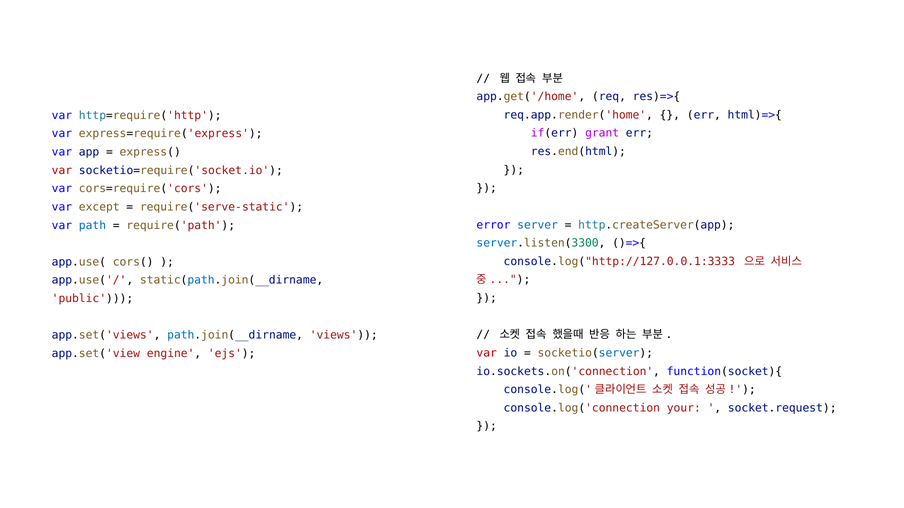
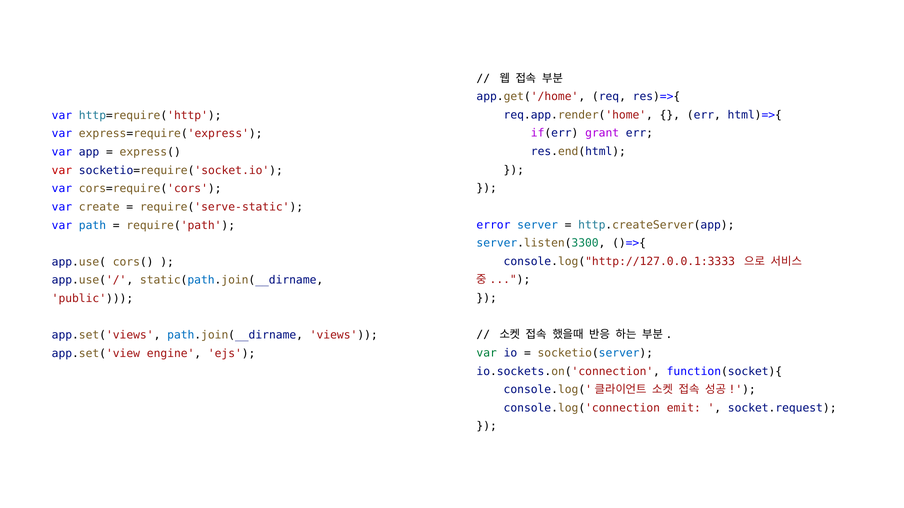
except: except -> create
var at (487, 353) colour: red -> green
your: your -> emit
